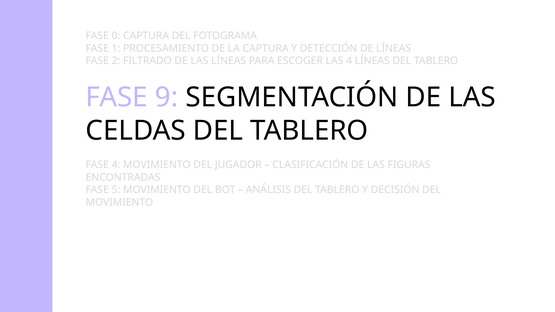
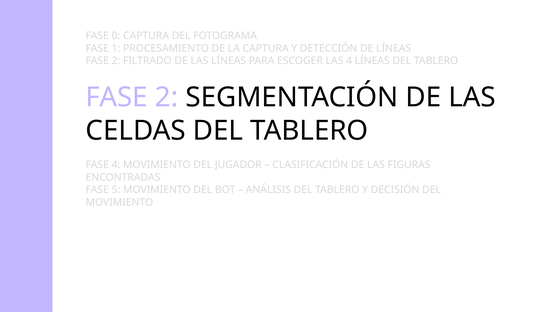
9 at (167, 97): 9 -> 2
